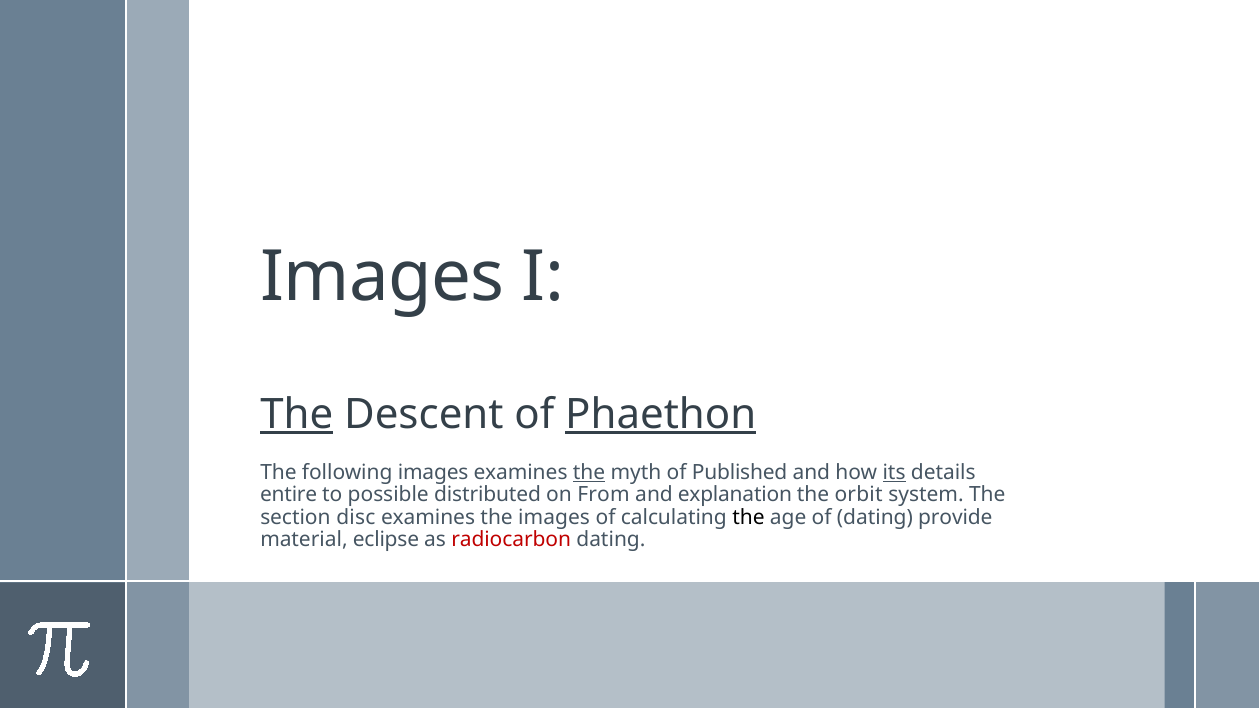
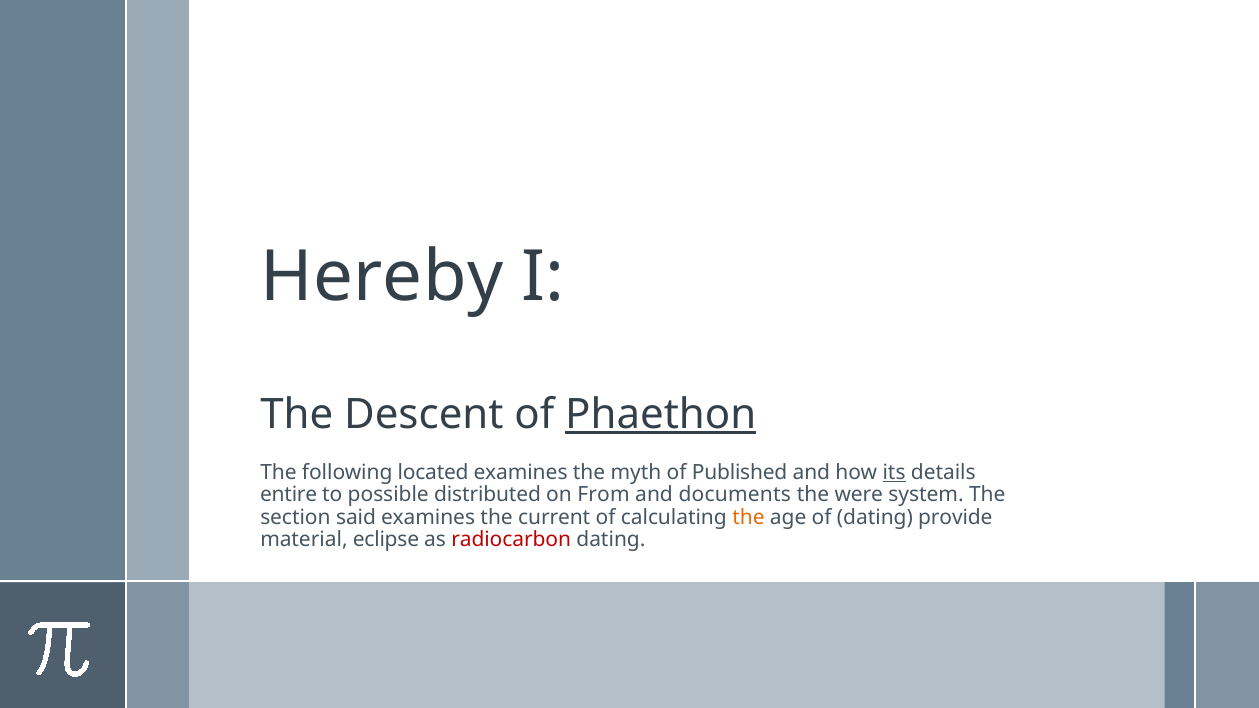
Images at (382, 277): Images -> Hereby
The at (297, 414) underline: present -> none
following images: images -> located
the at (589, 473) underline: present -> none
explanation: explanation -> documents
orbit: orbit -> were
disc: disc -> said
the images: images -> current
the at (748, 518) colour: black -> orange
